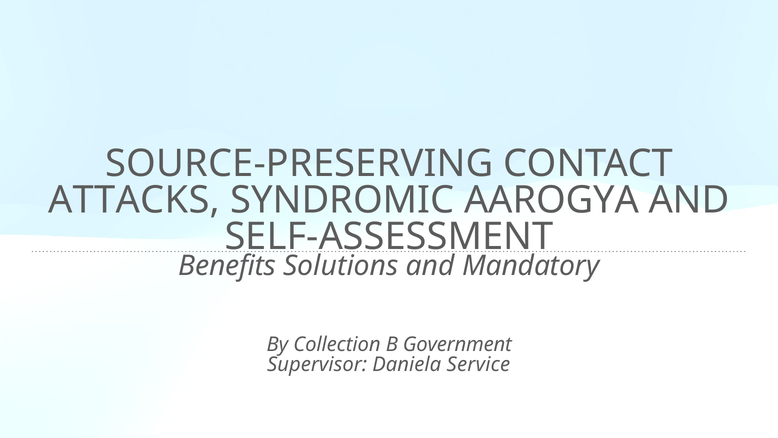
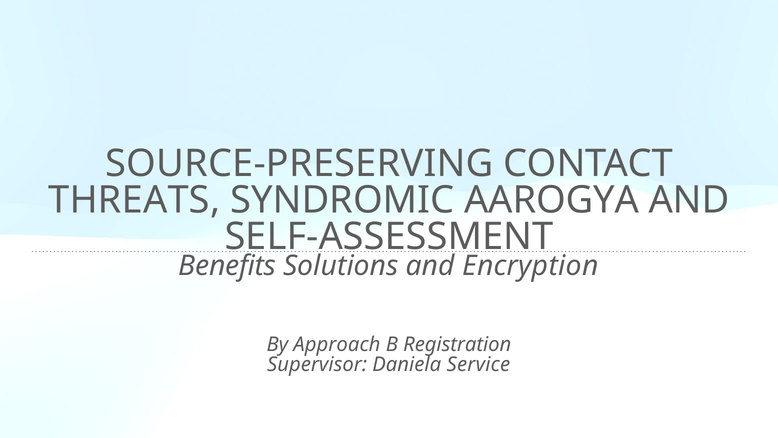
ATTACKS: ATTACKS -> THREATS
Mandatory: Mandatory -> Encryption
Collection: Collection -> Approach
Government: Government -> Registration
